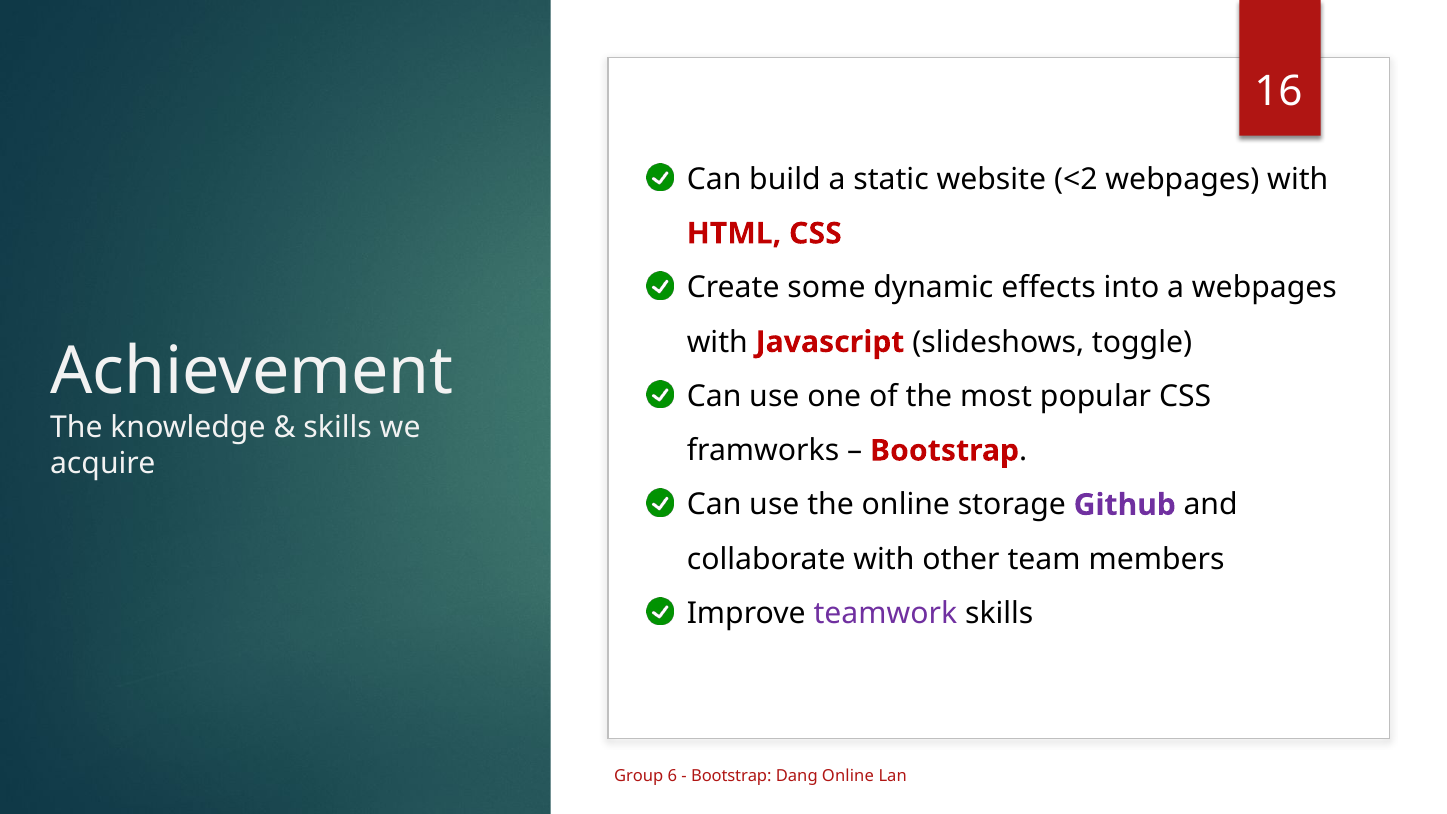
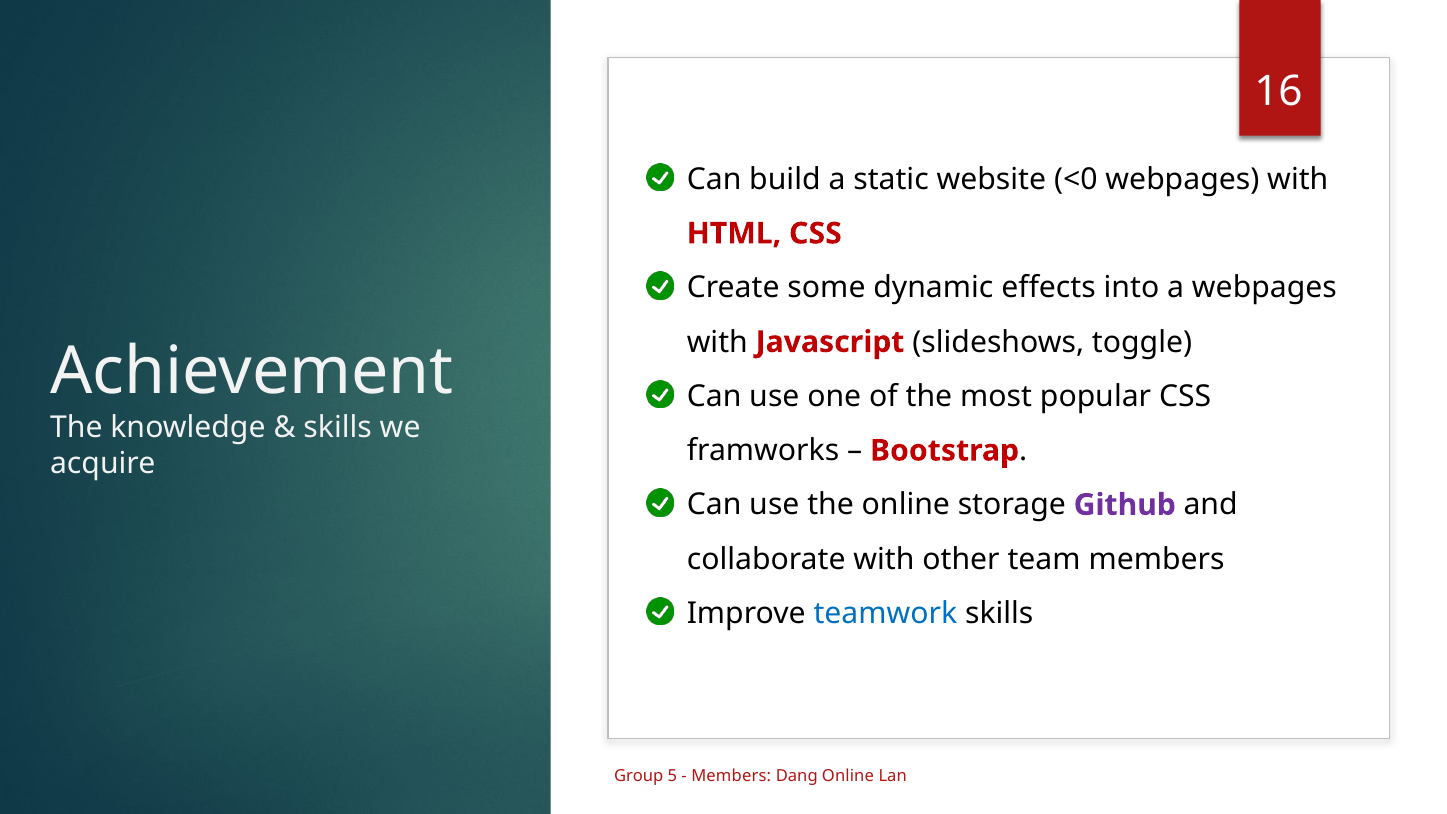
<2: <2 -> <0
teamwork colour: purple -> blue
6: 6 -> 5
Bootstrap at (731, 776): Bootstrap -> Members
